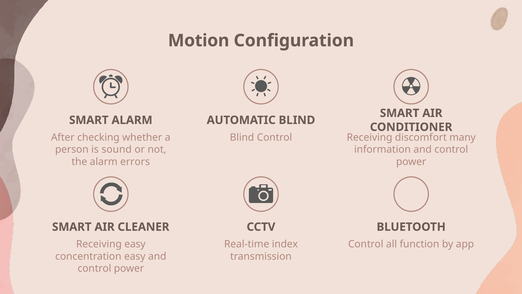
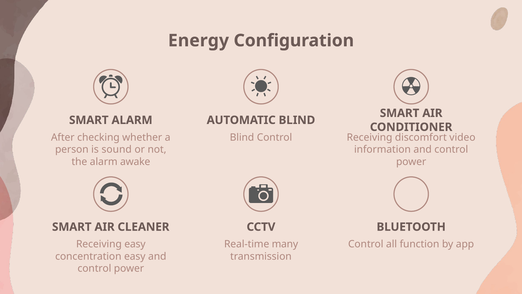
Motion: Motion -> Energy
many: many -> video
errors: errors -> awake
index: index -> many
